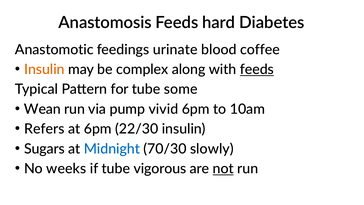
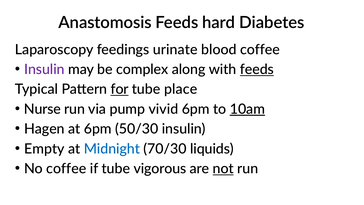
Anastomotic: Anastomotic -> Laparoscopy
Insulin at (44, 69) colour: orange -> purple
for underline: none -> present
some: some -> place
Wean: Wean -> Nurse
10am underline: none -> present
Refers: Refers -> Hagen
22/30: 22/30 -> 50/30
Sugars: Sugars -> Empty
slowly: slowly -> liquids
No weeks: weeks -> coffee
